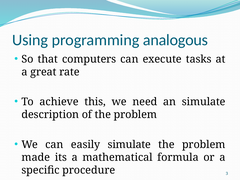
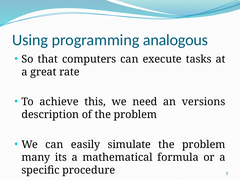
an simulate: simulate -> versions
made: made -> many
